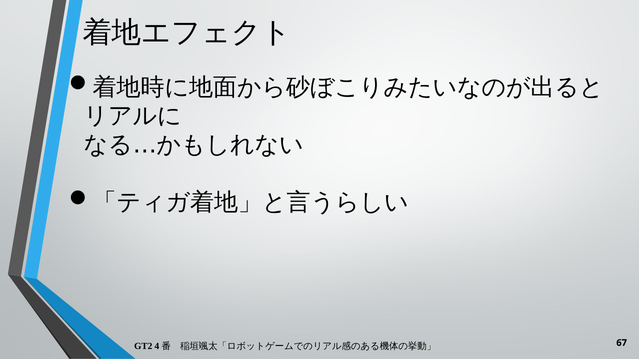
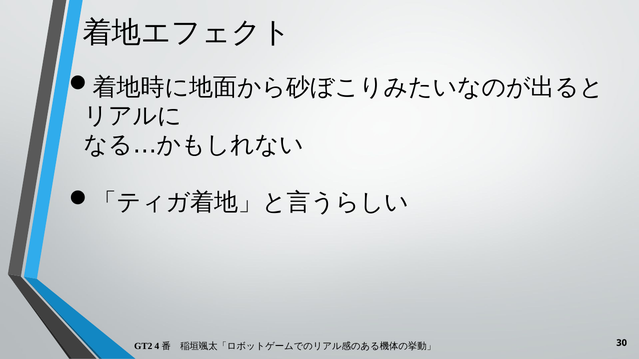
67: 67 -> 30
